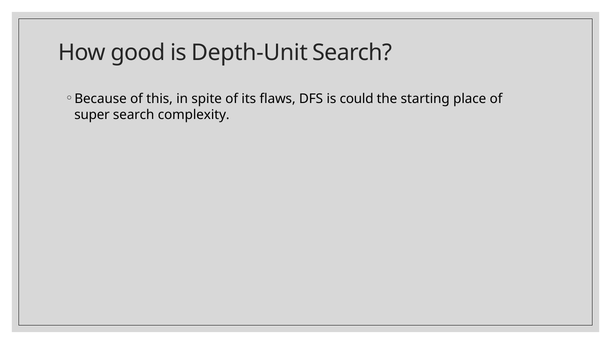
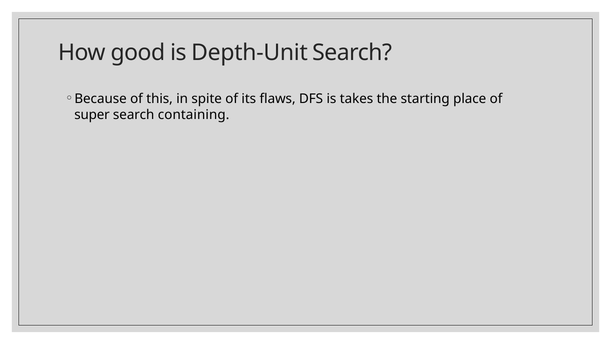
could: could -> takes
complexity: complexity -> containing
